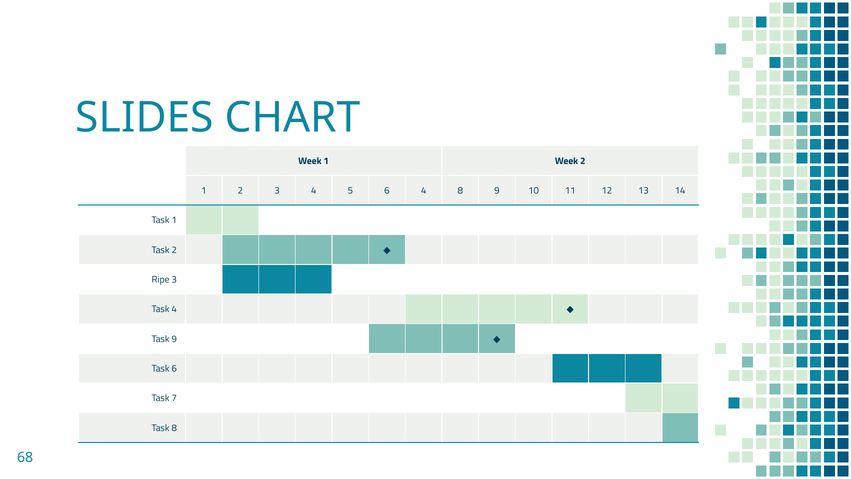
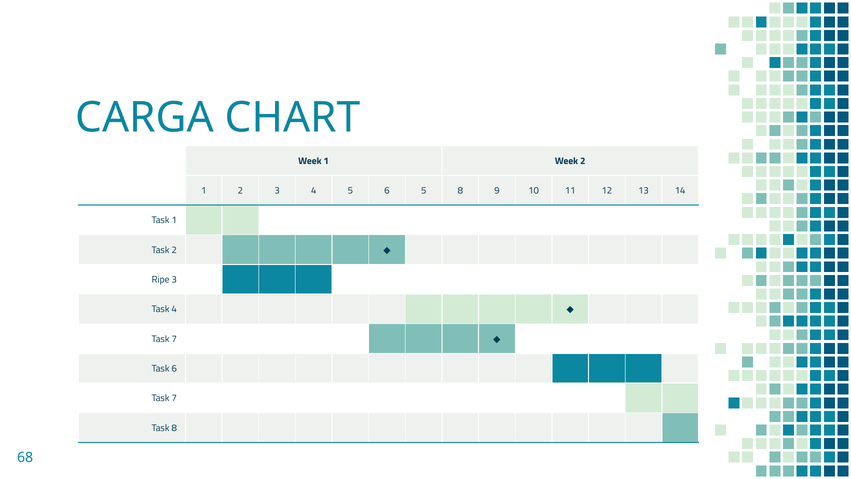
SLIDES: SLIDES -> CARGA
6 4: 4 -> 5
9 at (174, 339): 9 -> 7
